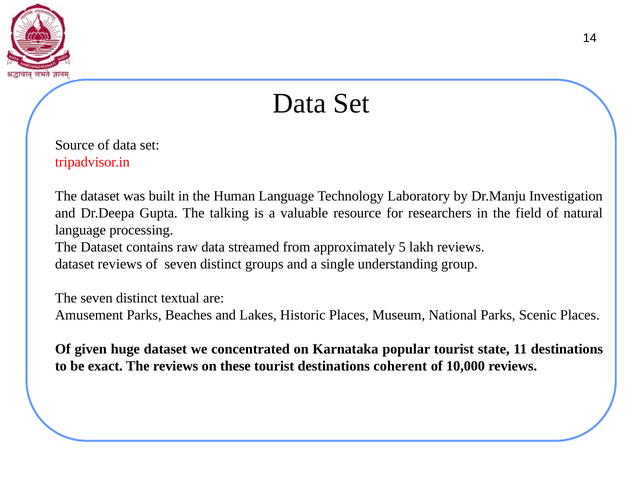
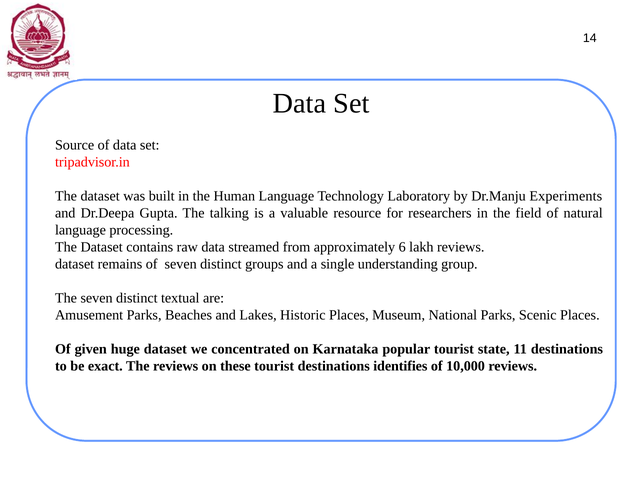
Investigation: Investigation -> Experiments
5: 5 -> 6
dataset reviews: reviews -> remains
coherent: coherent -> identifies
